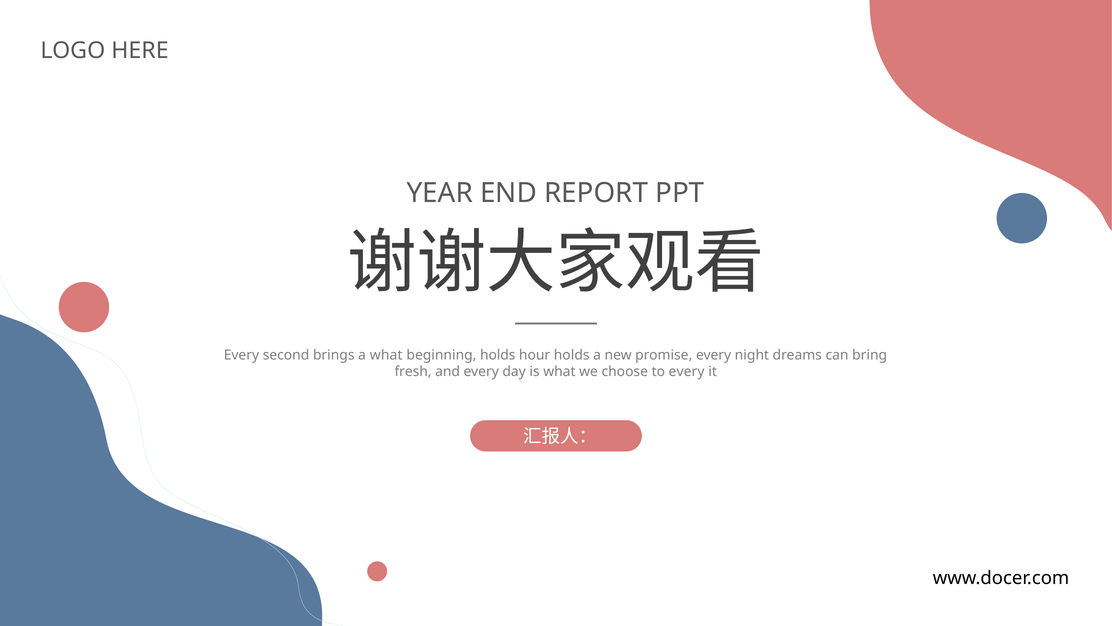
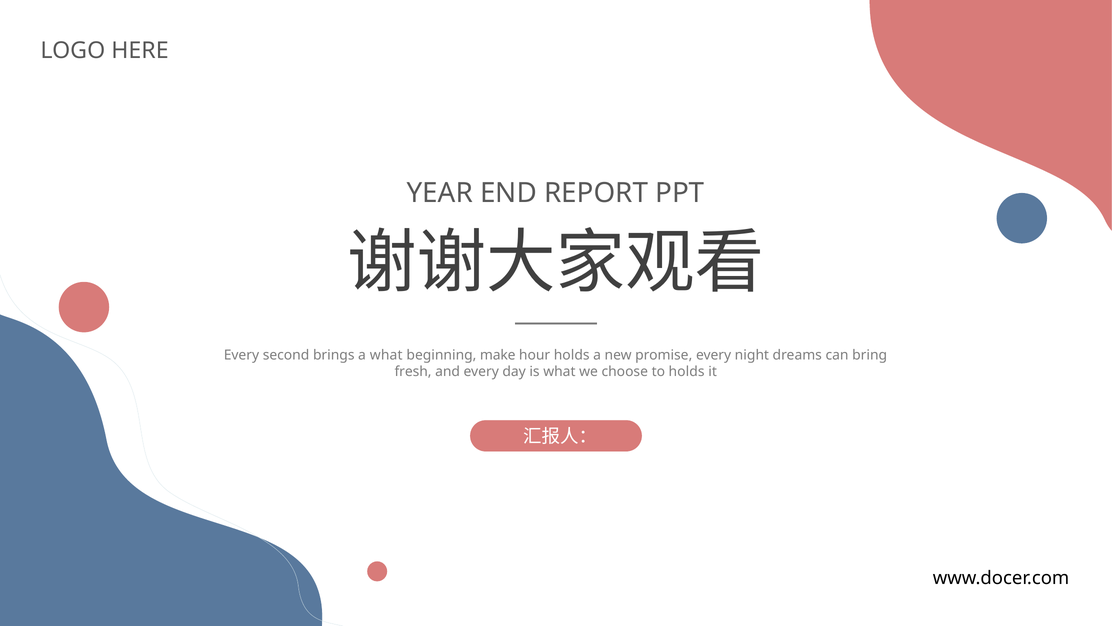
beginning holds: holds -> make
to every: every -> holds
